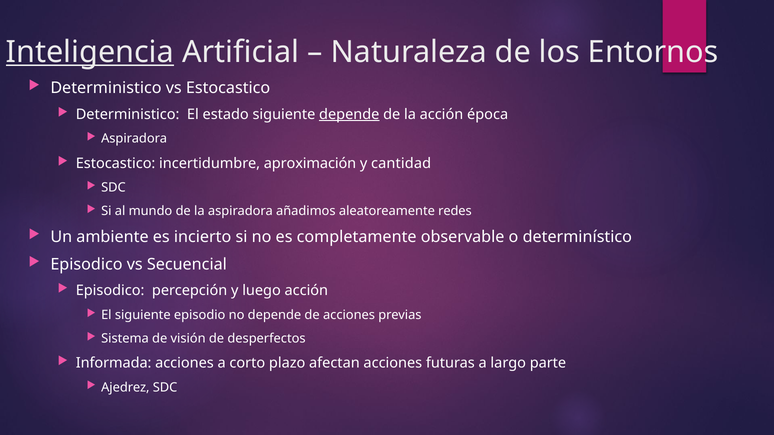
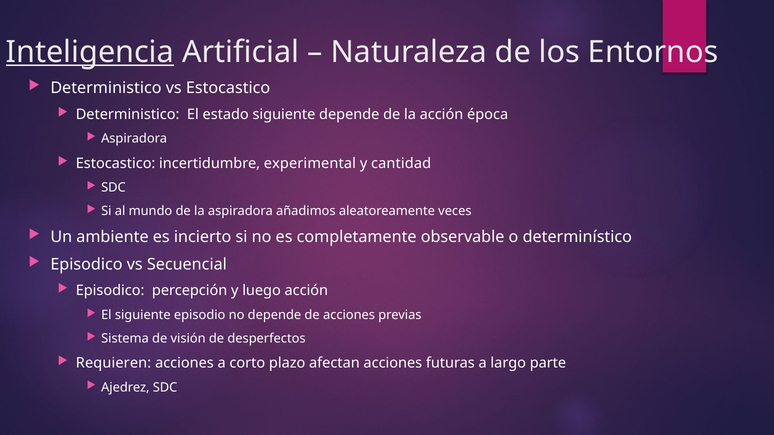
depende at (349, 114) underline: present -> none
aproximación: aproximación -> experimental
redes: redes -> veces
Informada: Informada -> Requieren
